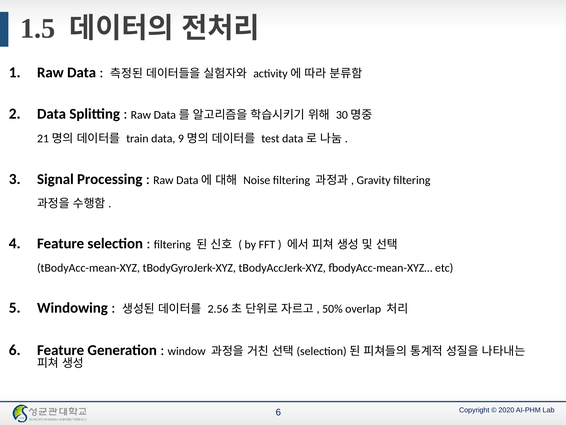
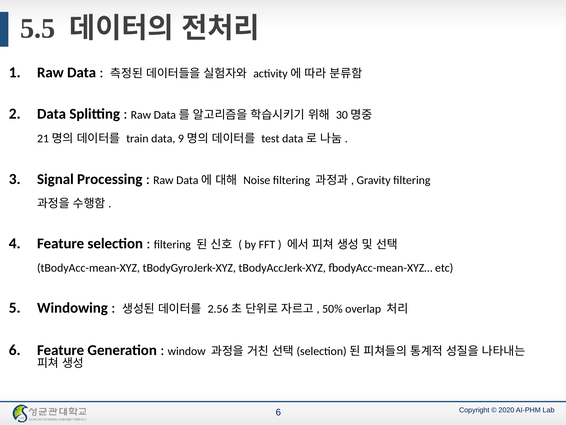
1.5: 1.5 -> 5.5
